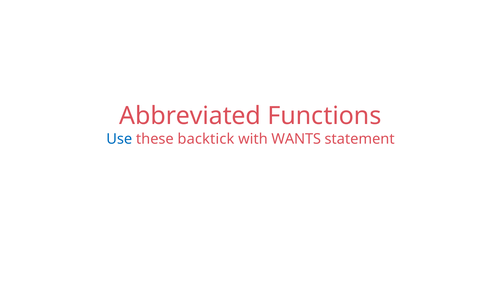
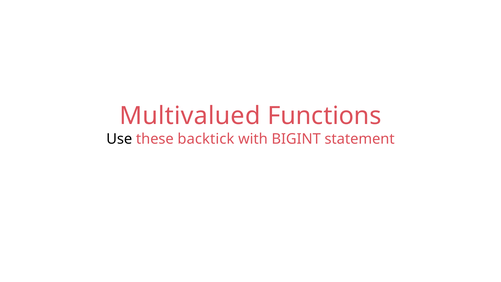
Abbreviated: Abbreviated -> Multivalued
Use colour: blue -> black
WANTS: WANTS -> BIGINT
